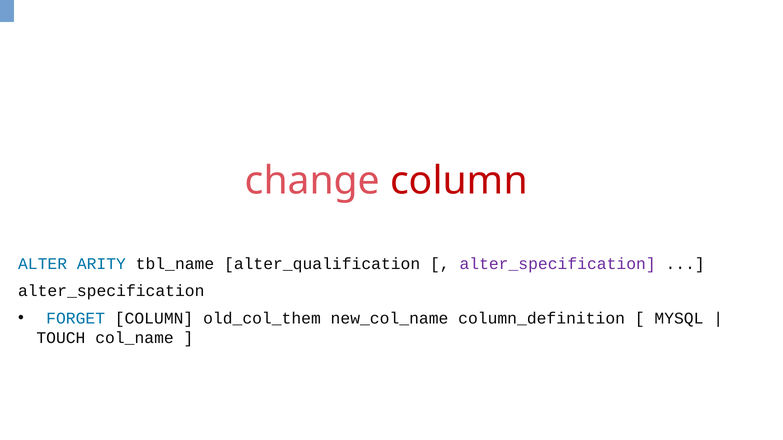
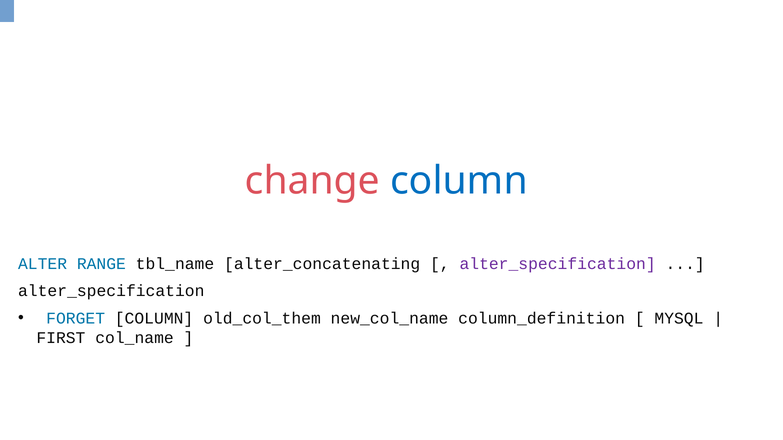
column at (459, 181) colour: red -> blue
ARITY: ARITY -> RANGE
alter_qualification: alter_qualification -> alter_concatenating
TOUCH: TOUCH -> FIRST
